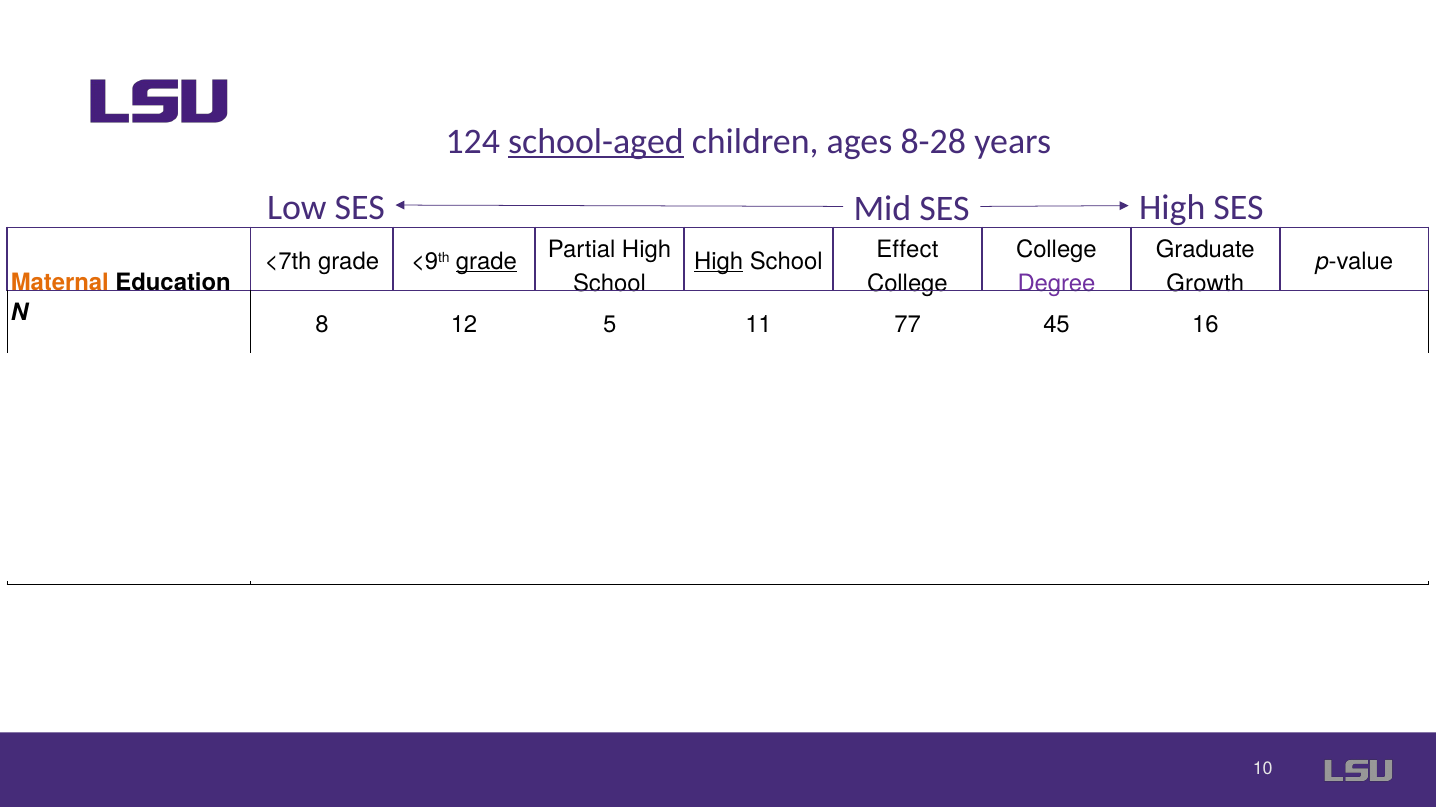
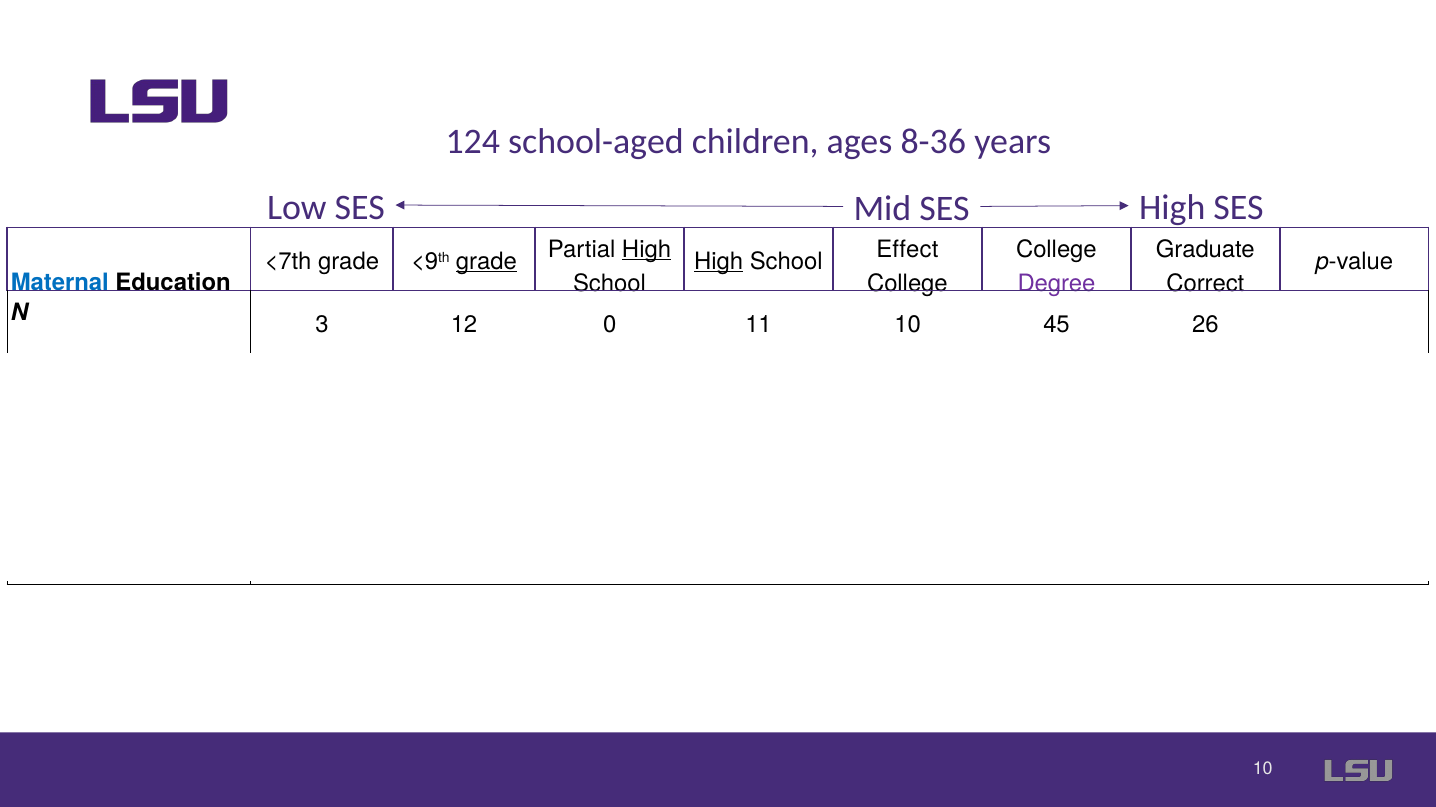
school-aged underline: present -> none
8-28: 8-28 -> 8-36
High at (647, 249) underline: none -> present
Maternal colour: orange -> blue
Growth: Growth -> Correct
8: 8 -> 3
12 5: 5 -> 0
11 77: 77 -> 10
16: 16 -> 26
